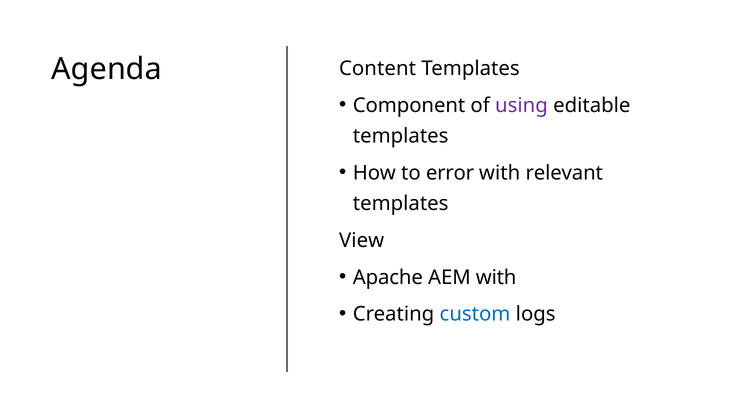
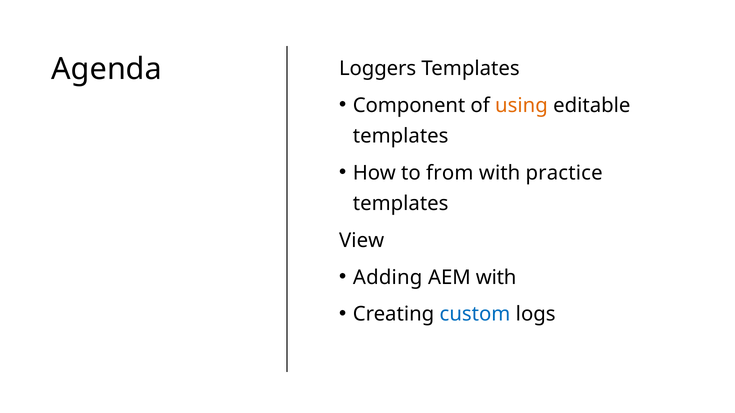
Content: Content -> Loggers
using colour: purple -> orange
error: error -> from
relevant: relevant -> practice
Apache: Apache -> Adding
